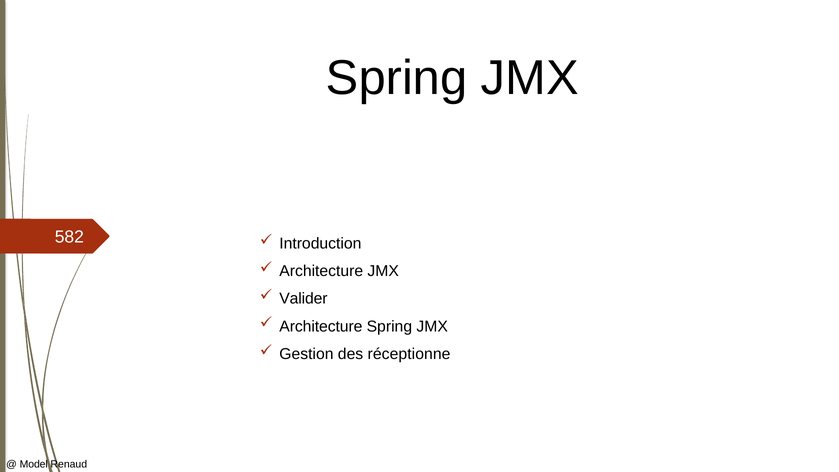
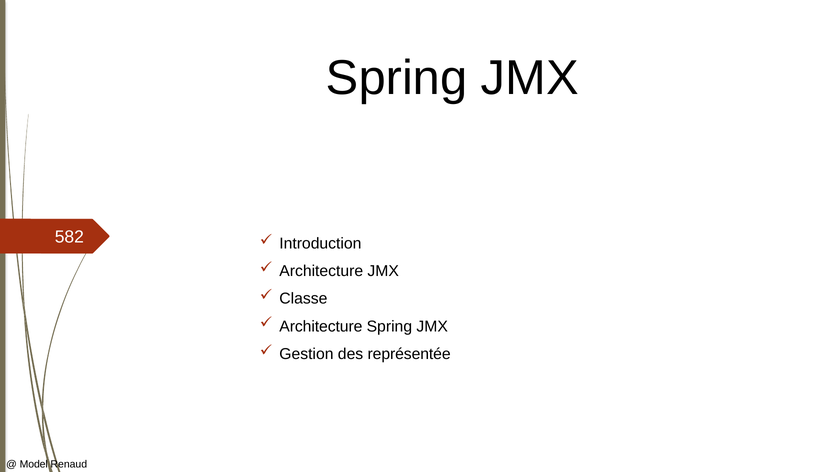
Valider: Valider -> Classe
réceptionne: réceptionne -> représentée
